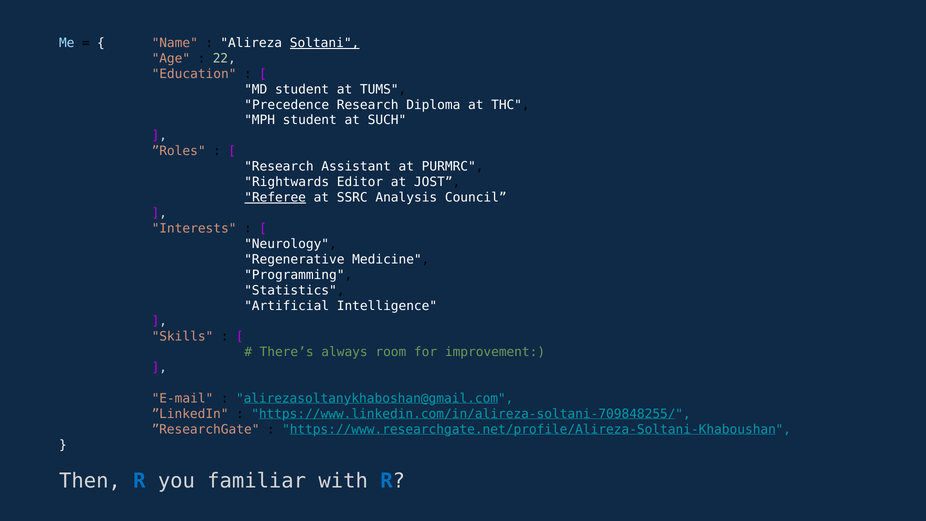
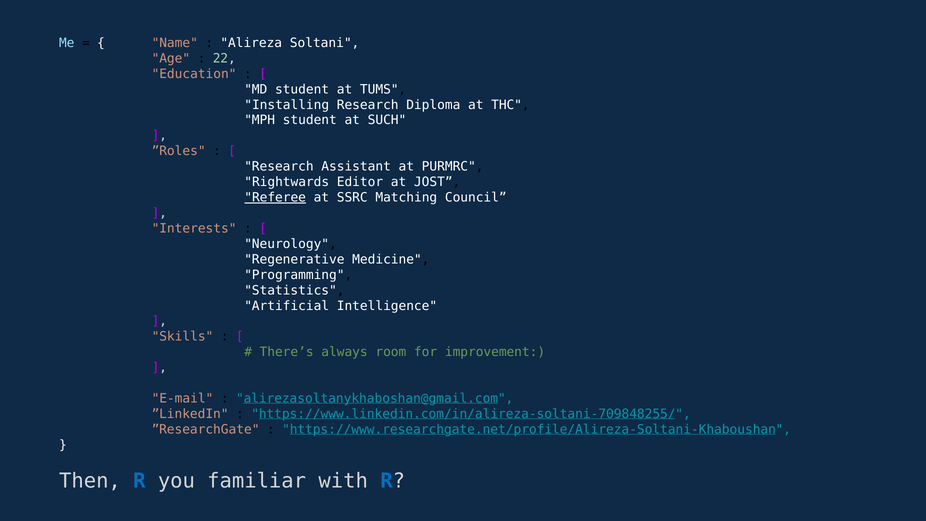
Soltani underline: present -> none
Precedence: Precedence -> Installing
Analysis: Analysis -> Matching
